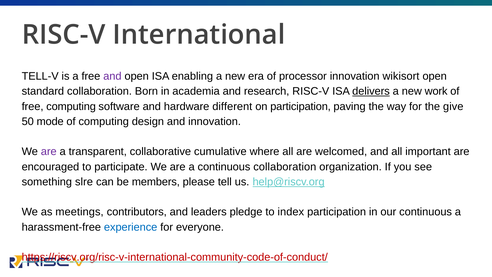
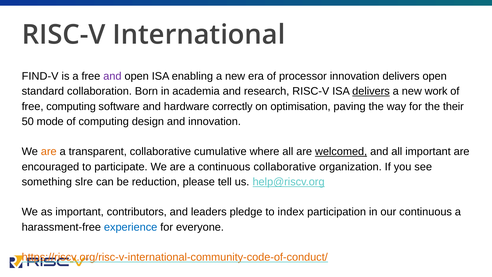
TELL-V: TELL-V -> FIND-V
innovation wikisort: wikisort -> delivers
different: different -> correctly
on participation: participation -> optimisation
give: give -> their
are at (49, 152) colour: purple -> orange
welcomed underline: none -> present
continuous collaboration: collaboration -> collaborative
members: members -> reduction
as meetings: meetings -> important
https://riscv.org/risc-v-international-community-code-of-conduct/ colour: red -> orange
